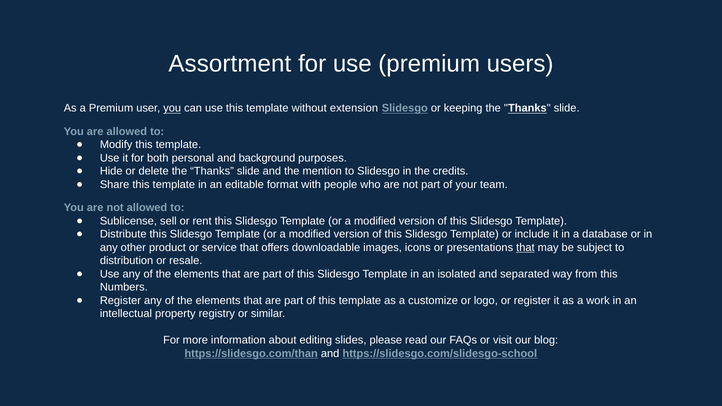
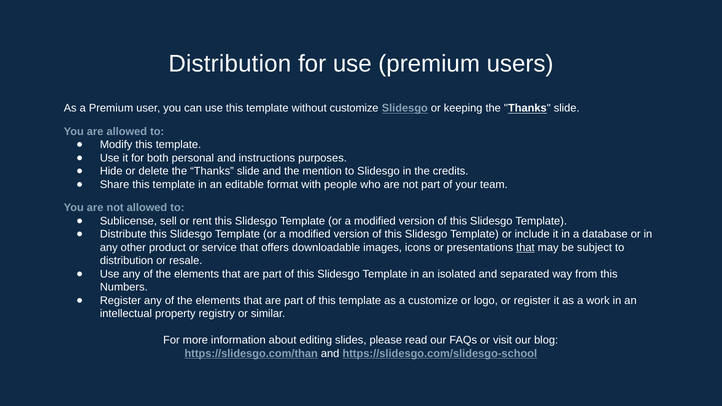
Assortment at (230, 64): Assortment -> Distribution
you at (172, 108) underline: present -> none
without extension: extension -> customize
background: background -> instructions
